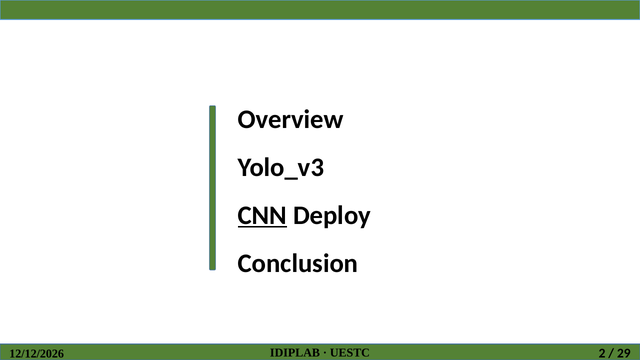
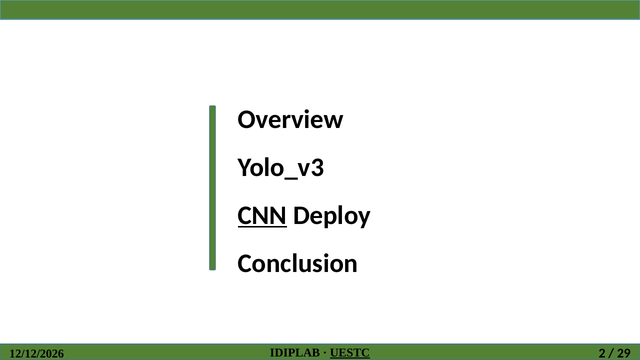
UESTC underline: none -> present
